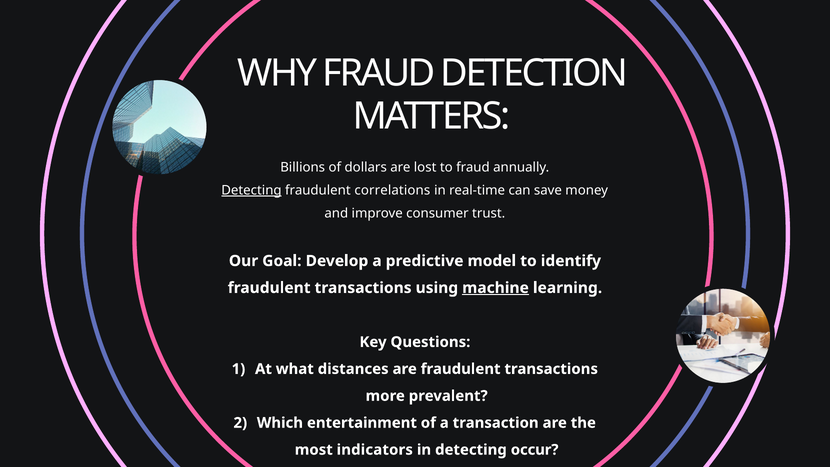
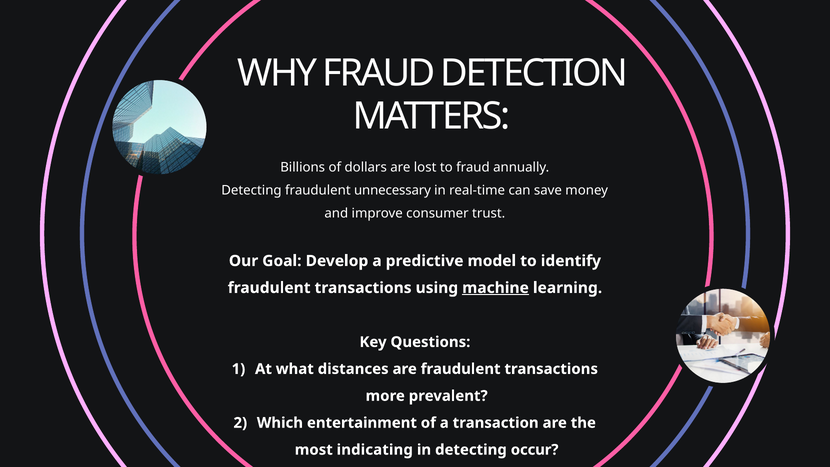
Detecting at (251, 190) underline: present -> none
correlations: correlations -> unnecessary
indicators: indicators -> indicating
